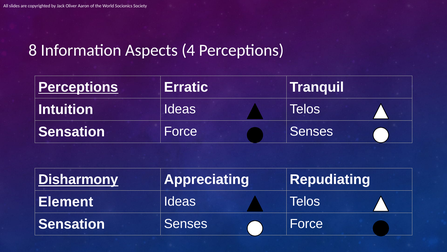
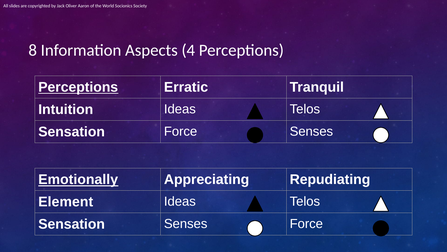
Disharmony: Disharmony -> Emotionally
